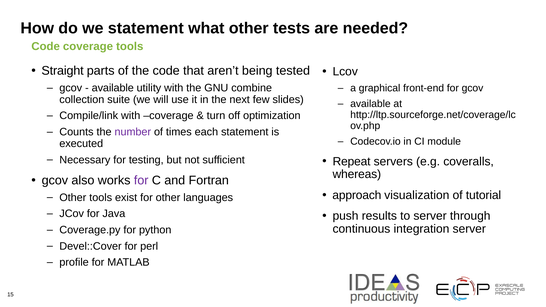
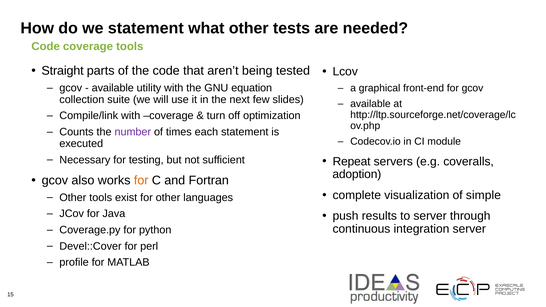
combine: combine -> equation
whereas: whereas -> adoption
for at (141, 180) colour: purple -> orange
approach: approach -> complete
tutorial: tutorial -> simple
